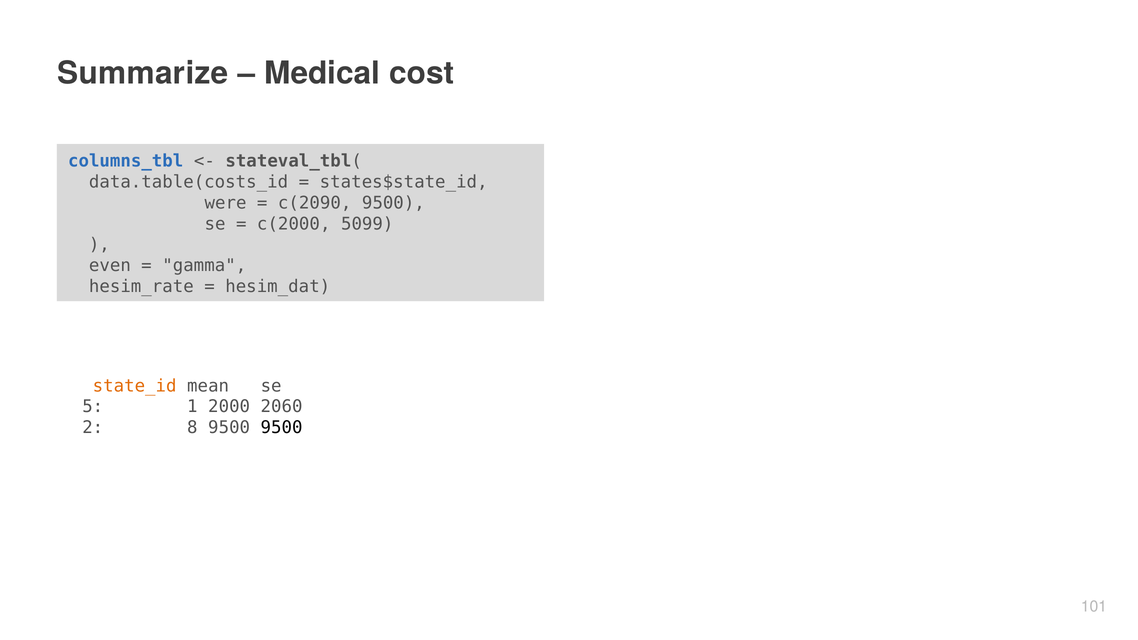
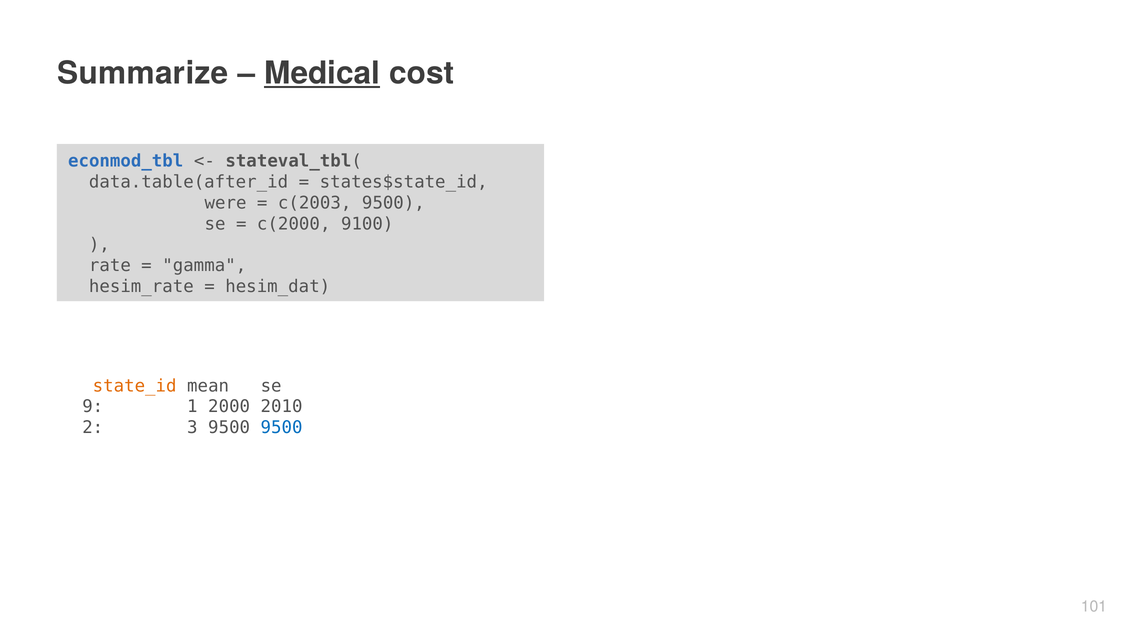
Medical underline: none -> present
columns_tbl: columns_tbl -> econmod_tbl
data.table(costs_id: data.table(costs_id -> data.table(after_id
c(2090: c(2090 -> c(2003
5099: 5099 -> 9100
even: even -> rate
5: 5 -> 9
2060: 2060 -> 2010
8: 8 -> 3
9500 at (282, 428) colour: black -> blue
